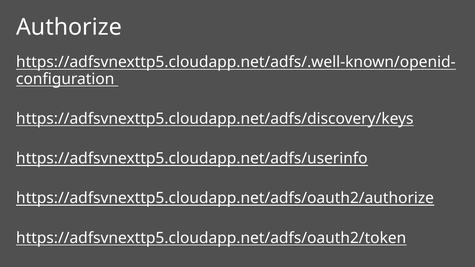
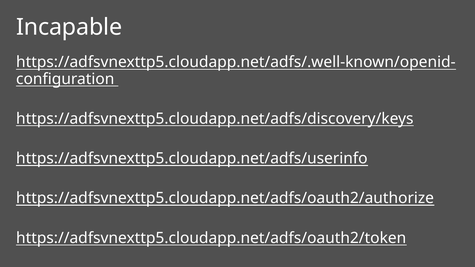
Authorize: Authorize -> Incapable
